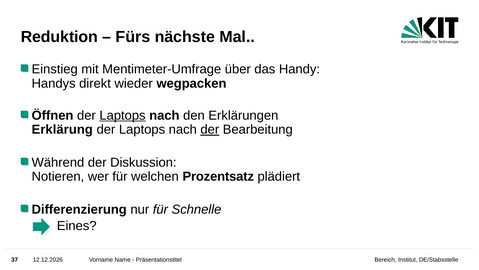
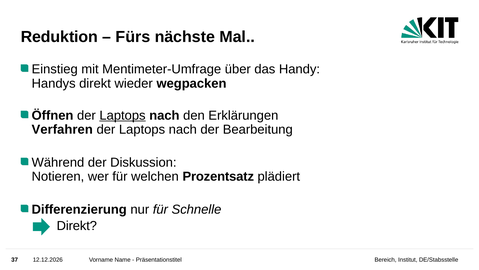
Erklärung: Erklärung -> Verfahren
der at (210, 129) underline: present -> none
Eines at (77, 225): Eines -> Direkt
